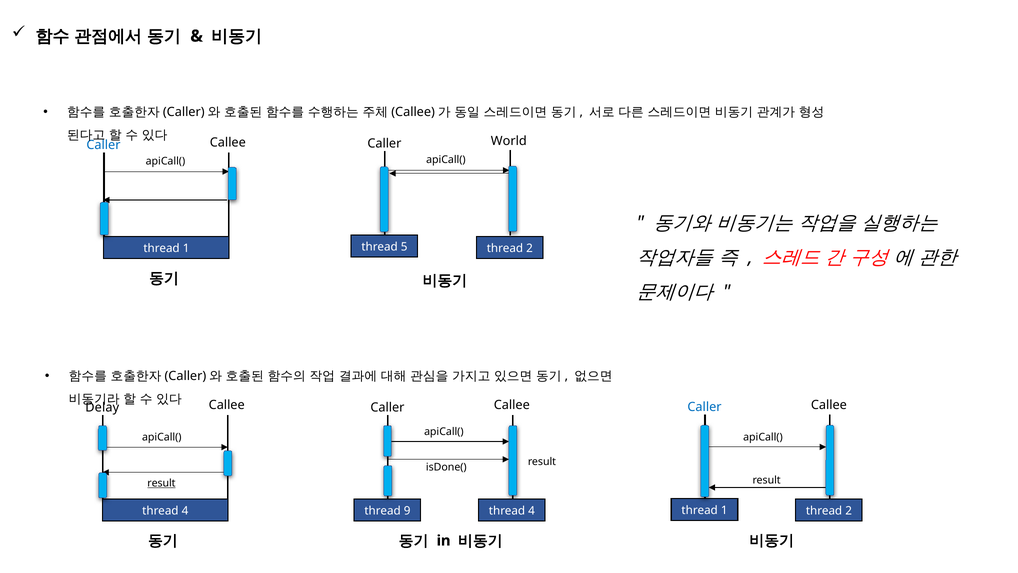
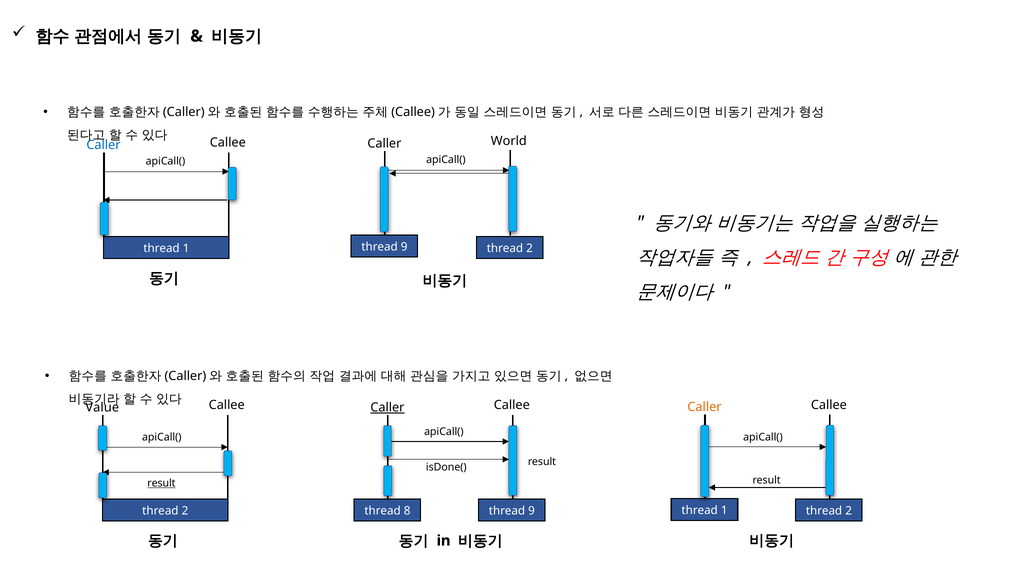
5 at (404, 247): 5 -> 9
Caller at (705, 407) colour: blue -> orange
Delay: Delay -> Value
Caller at (387, 407) underline: none -> present
9: 9 -> 8
4 at (185, 511): 4 -> 2
4 at (532, 511): 4 -> 9
